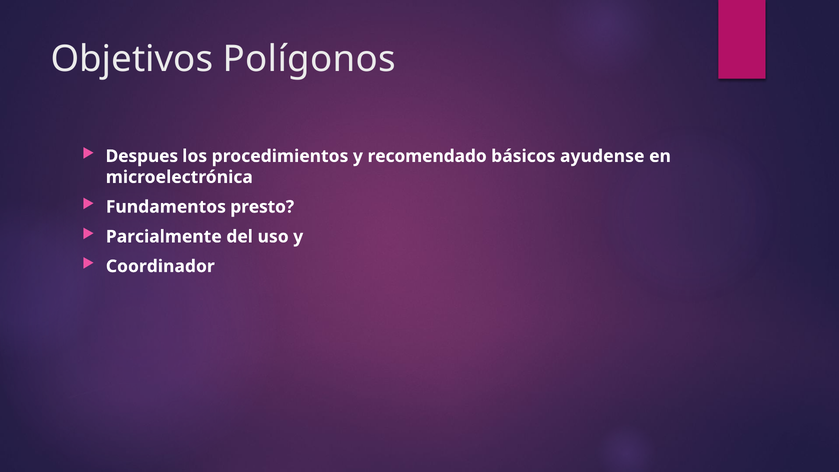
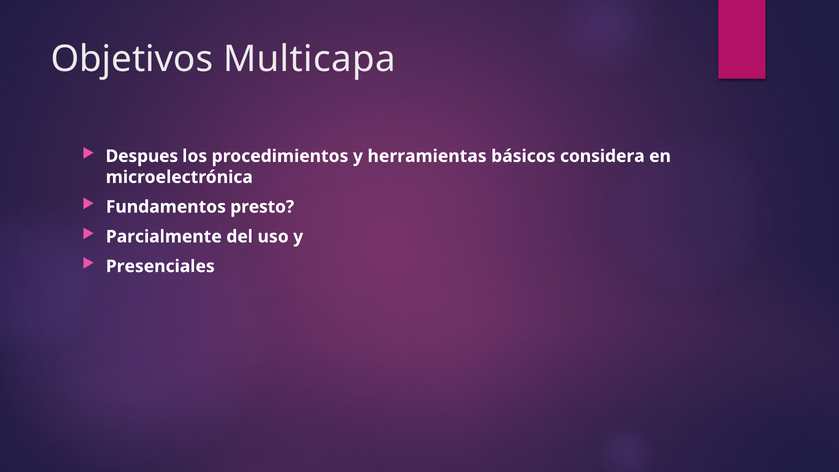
Polígonos: Polígonos -> Multicapa
recomendado: recomendado -> herramientas
ayudense: ayudense -> considera
Coordinador: Coordinador -> Presenciales
